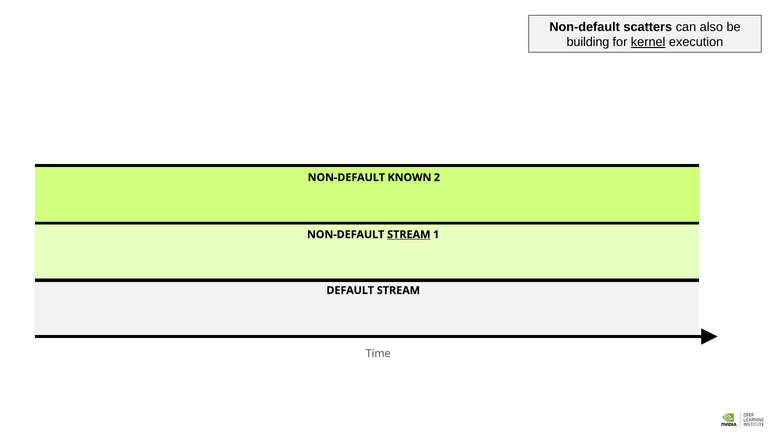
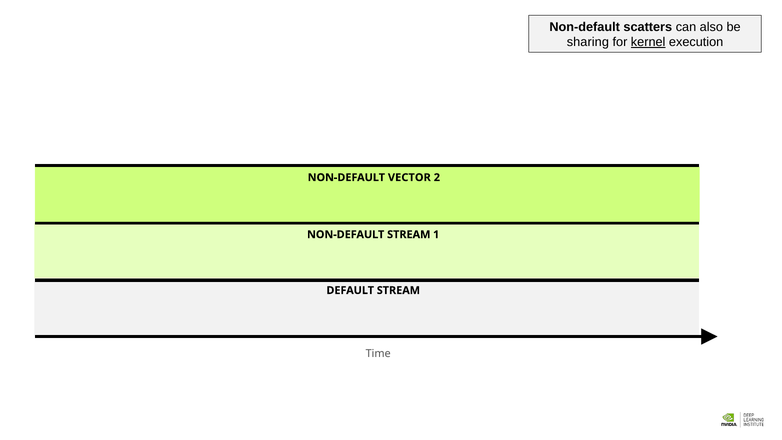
building: building -> sharing
KNOWN: KNOWN -> VECTOR
STREAM at (409, 234) underline: present -> none
